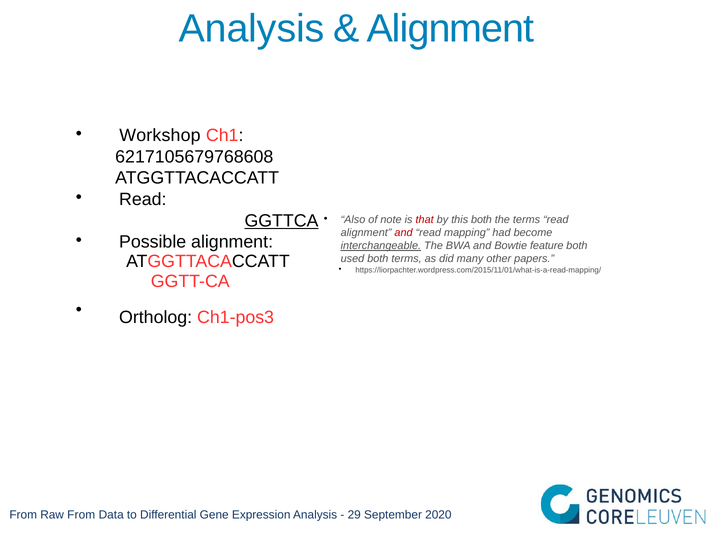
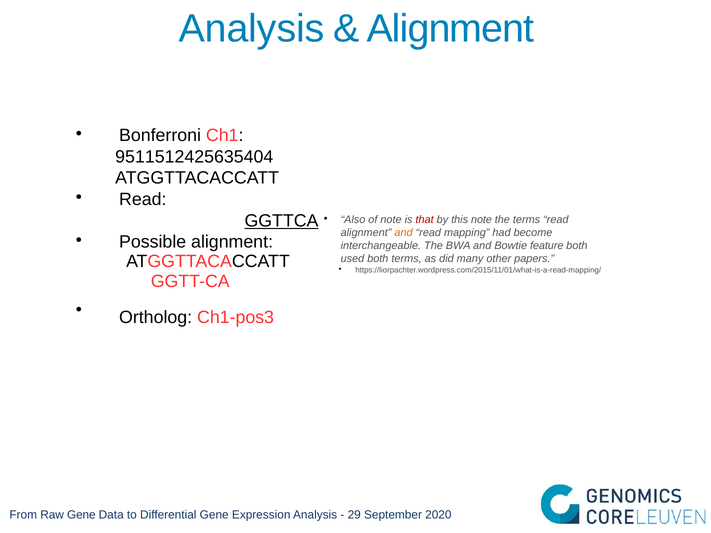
Workshop: Workshop -> Bonferroni
6217105679768608: 6217105679768608 -> 9511512425635404
this both: both -> note
and at (404, 233) colour: red -> orange
interchangeable underline: present -> none
From at (81, 515): From -> Gene
